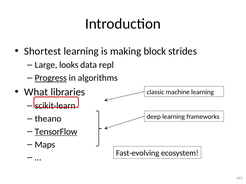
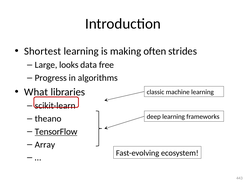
block: block -> often
repl: repl -> free
Progress underline: present -> none
Maps: Maps -> Array
